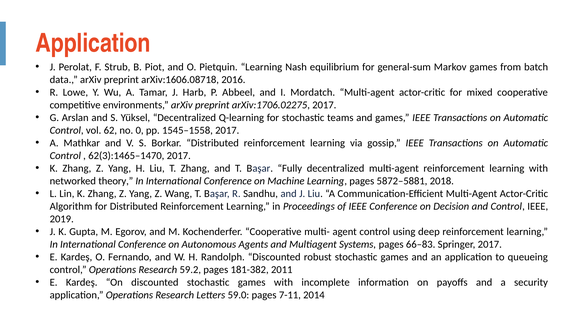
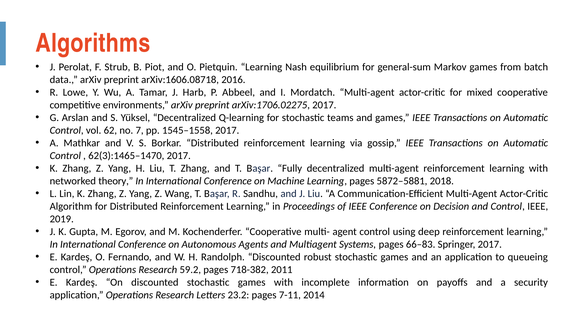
Application at (93, 43): Application -> Algorithms
0: 0 -> 7
181-382: 181-382 -> 718-382
59.0: 59.0 -> 23.2
